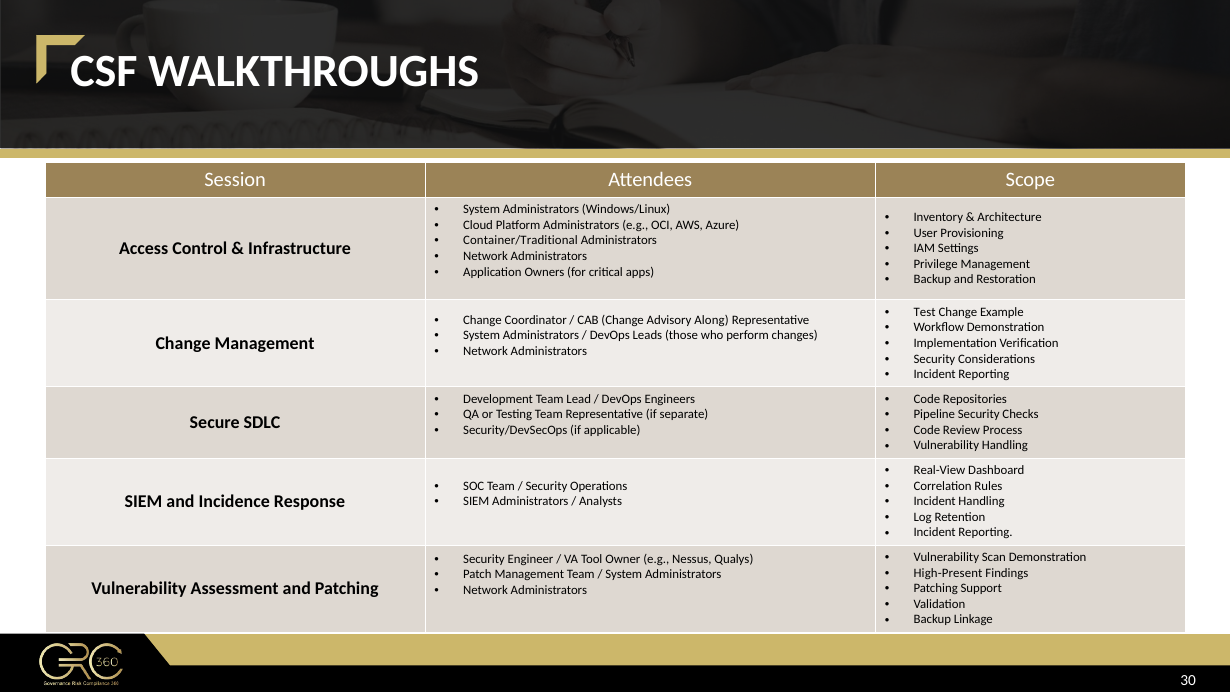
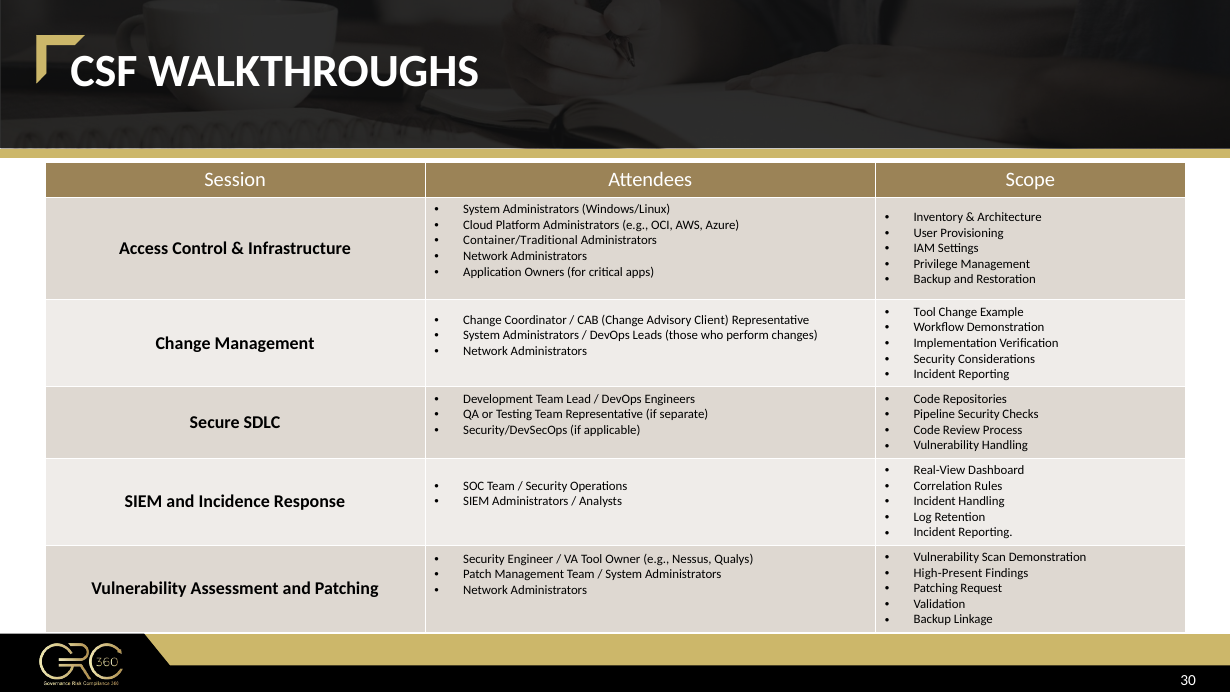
Test at (925, 312): Test -> Tool
Along: Along -> Client
Support: Support -> Request
